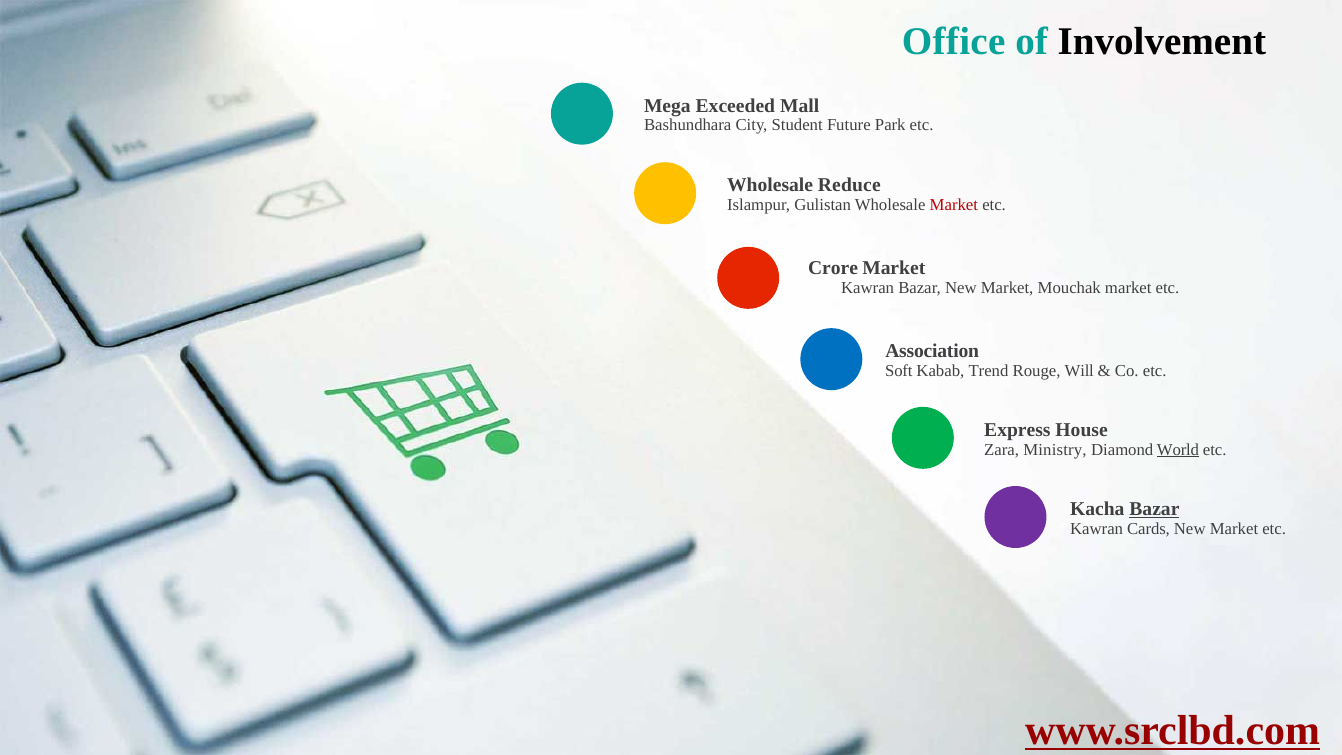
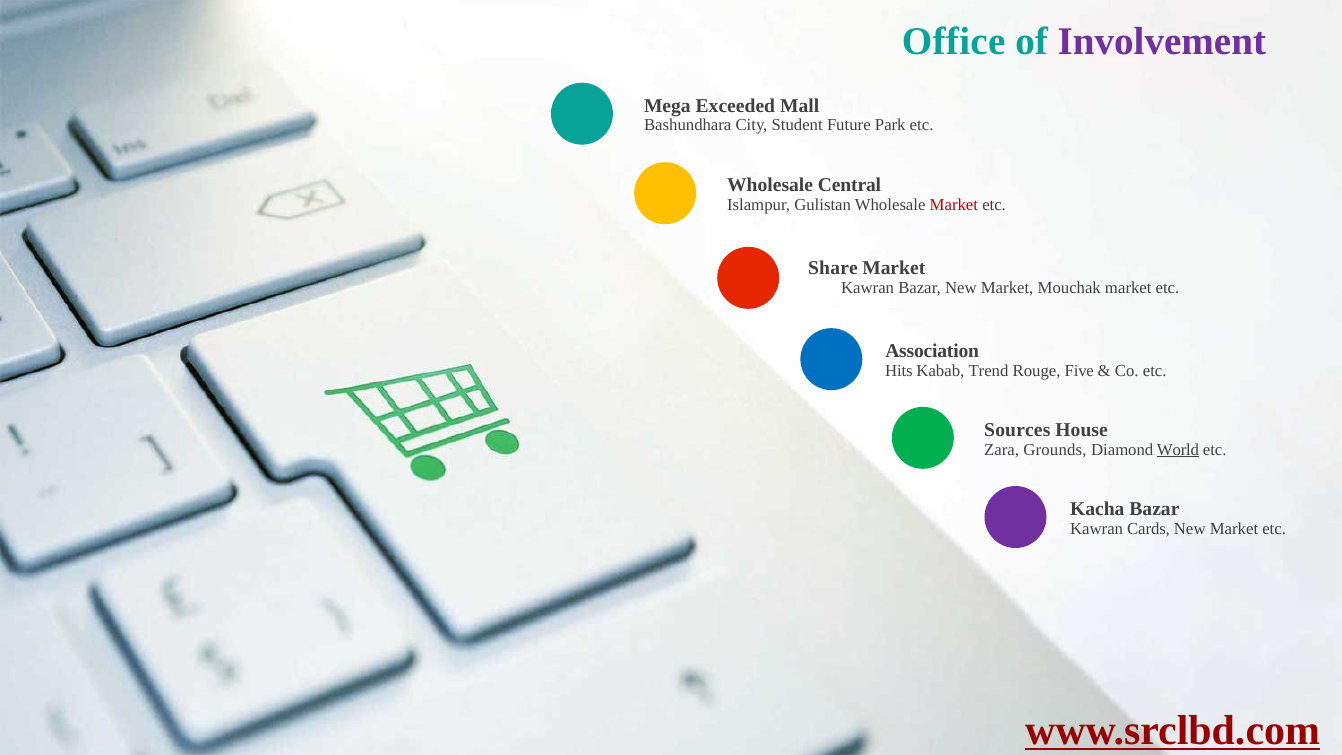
Involvement colour: black -> purple
Reduce: Reduce -> Central
Crore: Crore -> Share
Soft: Soft -> Hits
Will: Will -> Five
Express: Express -> Sources
Ministry: Ministry -> Grounds
Bazar at (1154, 509) underline: present -> none
